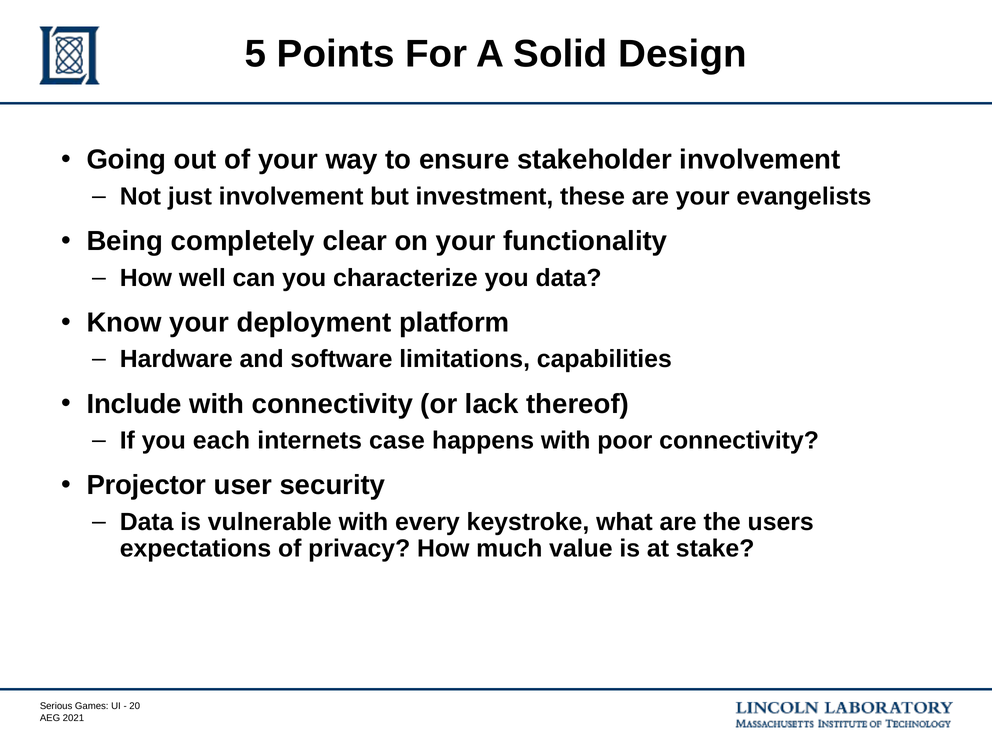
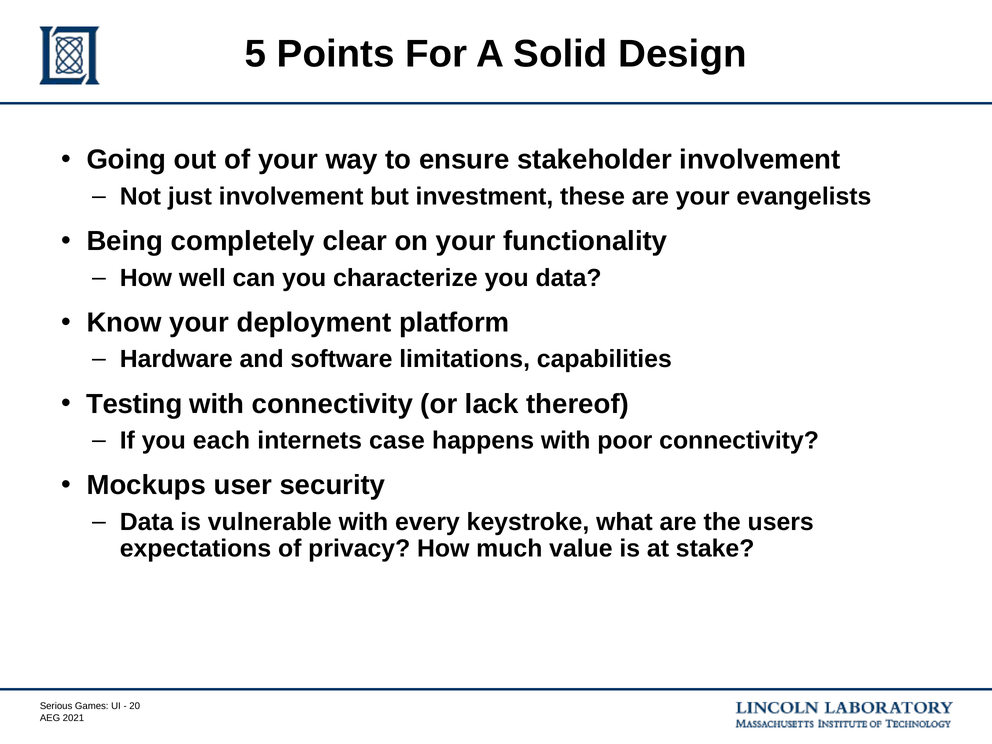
Include: Include -> Testing
Projector: Projector -> Mockups
